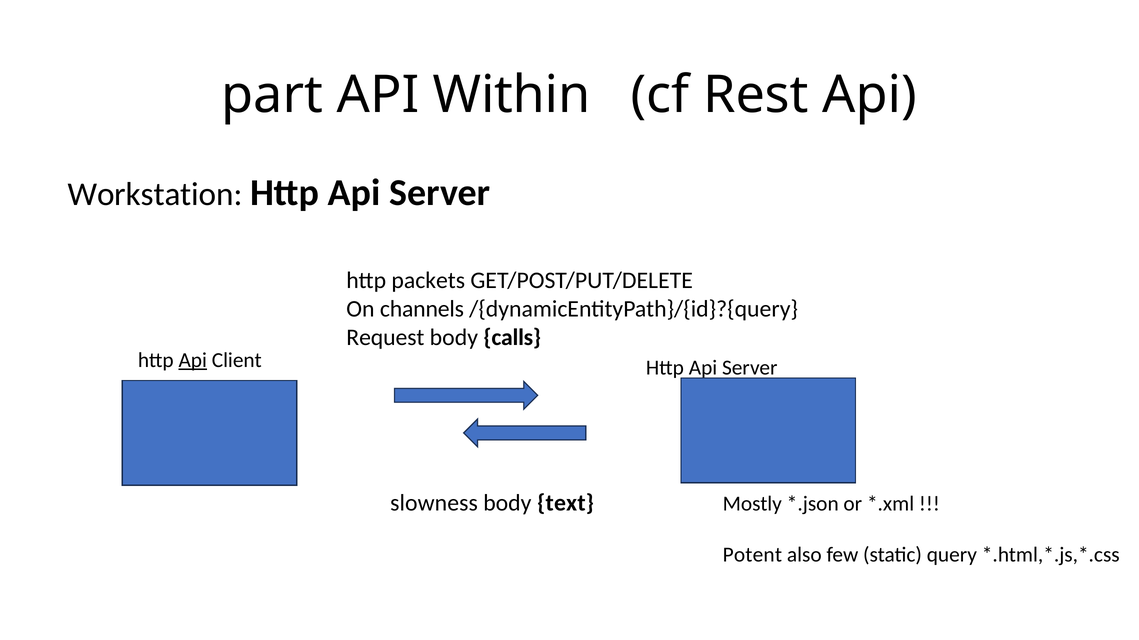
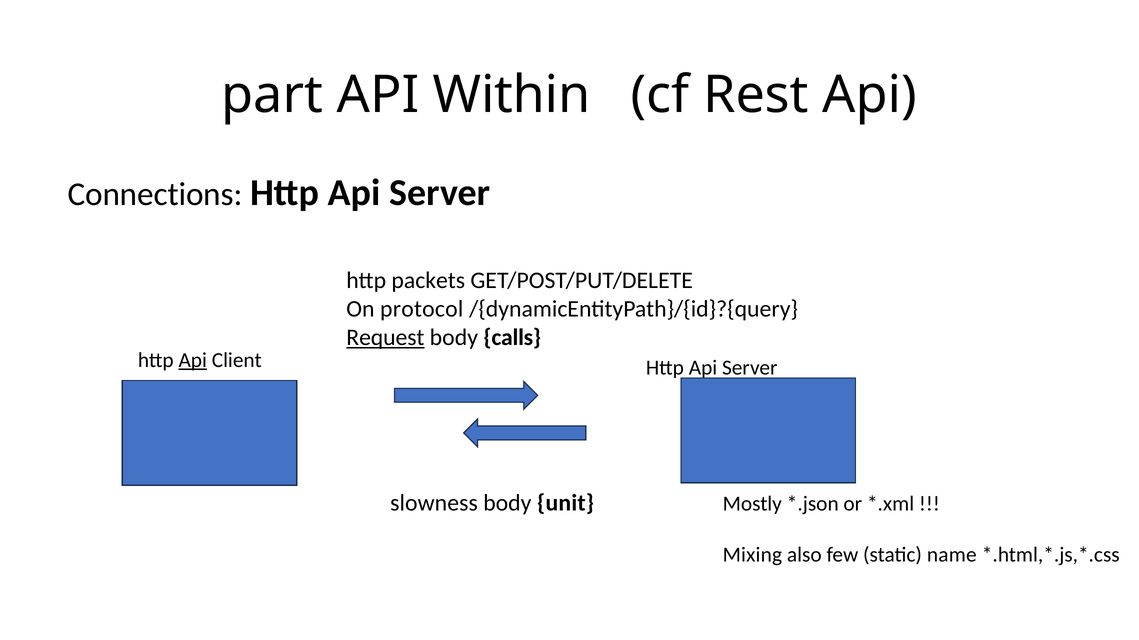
Workstation: Workstation -> Connections
channels: channels -> protocol
Request underline: none -> present
text: text -> unit
Potent: Potent -> Mixing
query: query -> name
